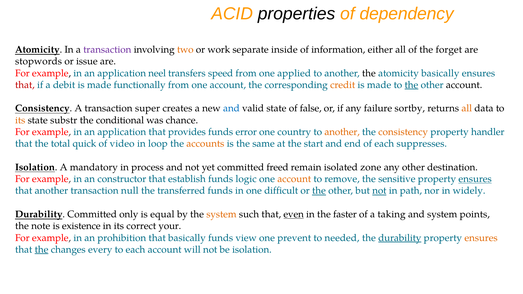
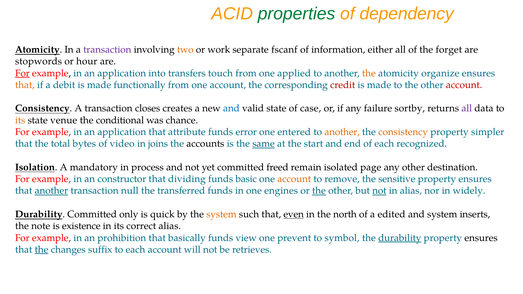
properties colour: black -> green
inside: inside -> fscanf
issue: issue -> hour
For at (22, 73) underline: none -> present
neel: neel -> into
speed: speed -> touch
the at (369, 73) colour: black -> orange
atomicity basically: basically -> organize
that at (25, 85) colour: red -> orange
credit colour: orange -> red
the at (411, 85) underline: present -> none
account at (464, 85) colour: black -> red
super: super -> closes
false: false -> case
all at (467, 108) colour: orange -> purple
substr: substr -> venue
provides: provides -> attribute
country: country -> entered
handler: handler -> simpler
quick: quick -> bytes
loop: loop -> joins
accounts colour: orange -> black
same underline: none -> present
suppresses: suppresses -> recognized
zone: zone -> page
establish: establish -> dividing
logic: logic -> basic
ensures at (475, 179) underline: present -> none
another at (51, 191) underline: none -> present
difficult: difficult -> engines
in path: path -> alias
equal: equal -> quick
faster: faster -> north
taking: taking -> edited
points: points -> inserts
correct your: your -> alias
needed: needed -> symbol
ensures at (481, 238) colour: orange -> black
every: every -> suffix
be isolation: isolation -> retrieves
